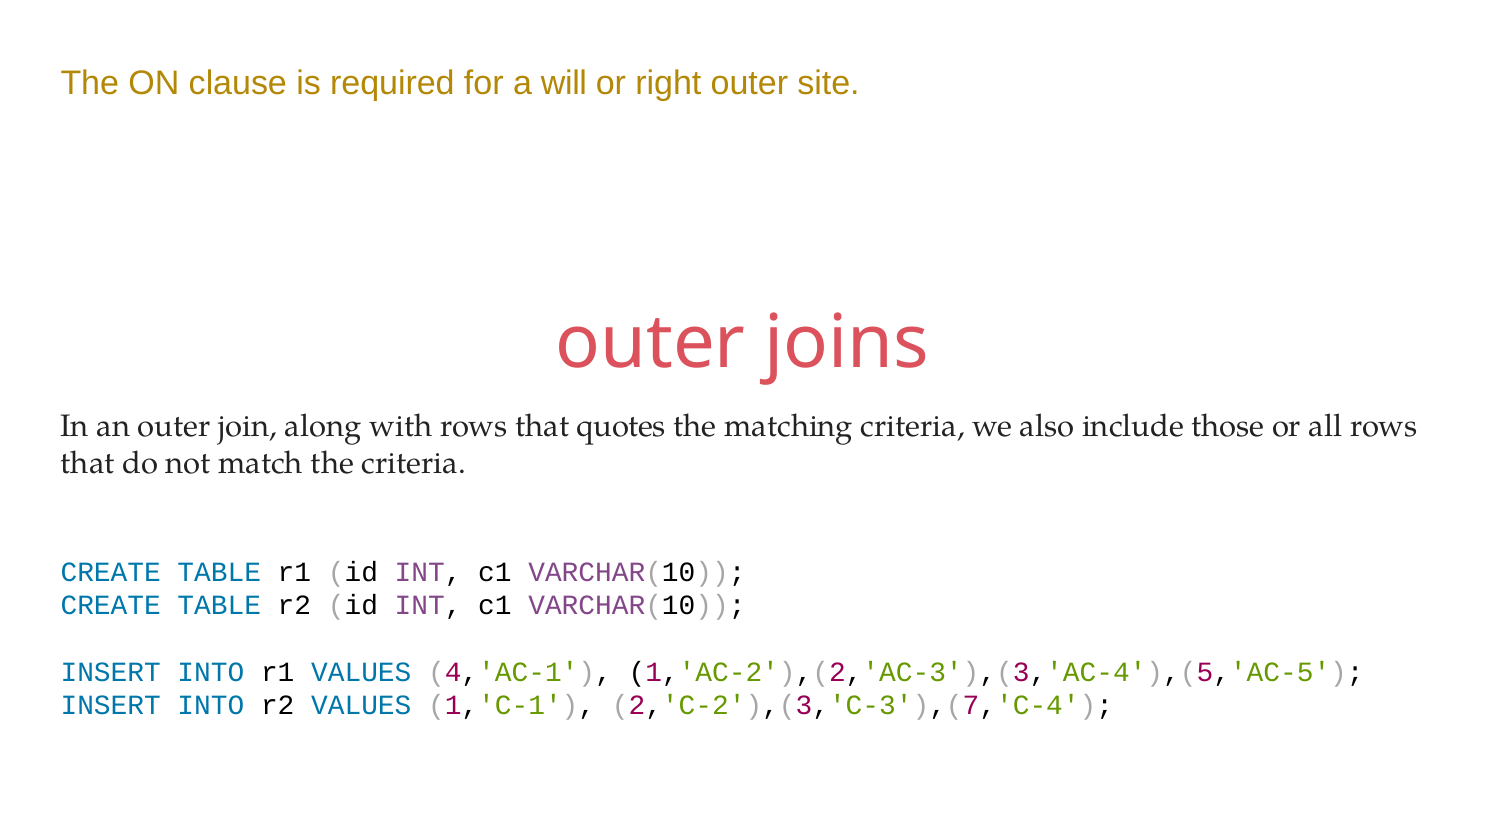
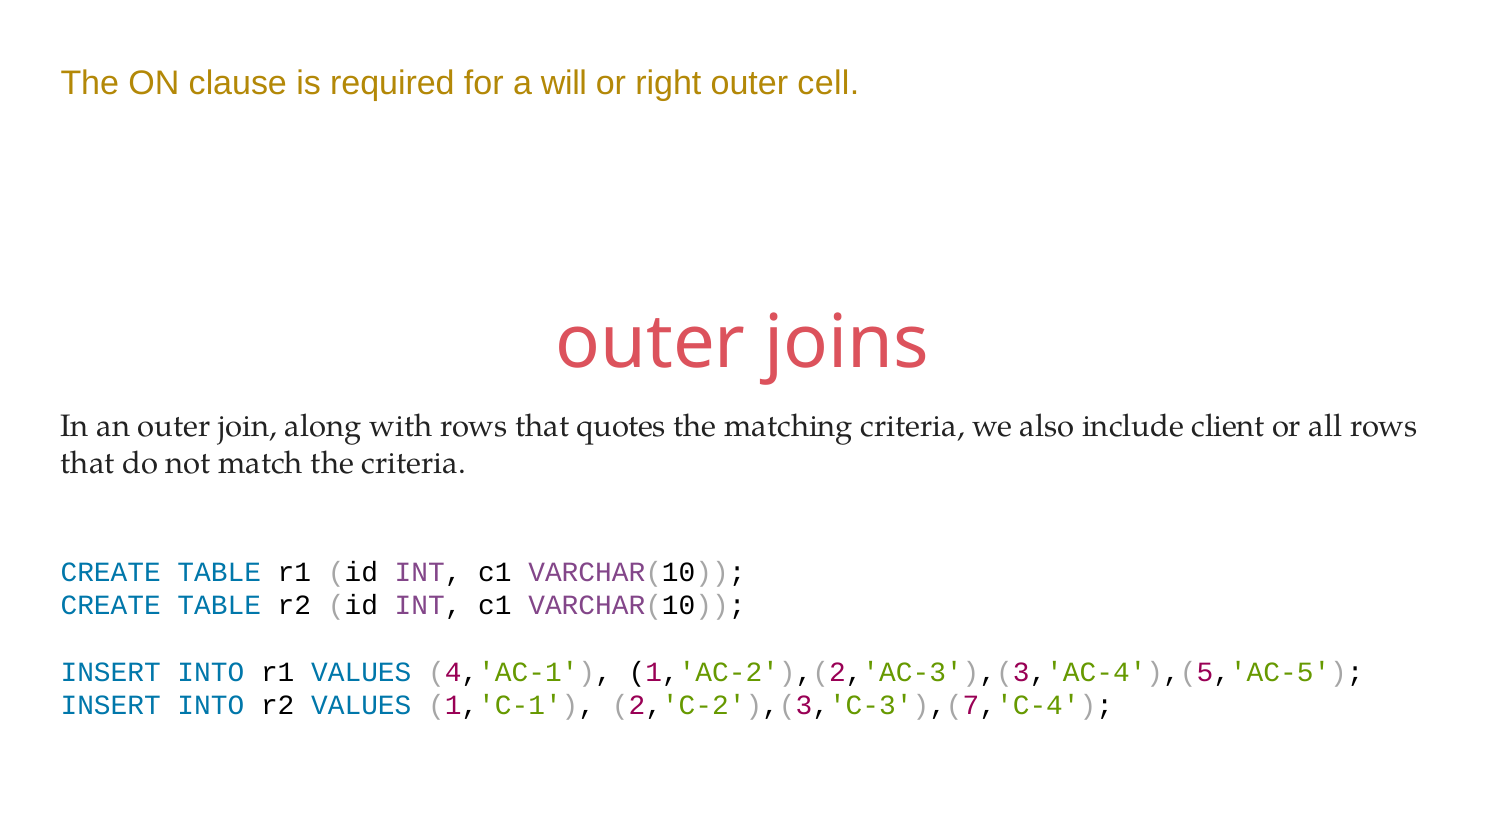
site: site -> cell
those: those -> client
